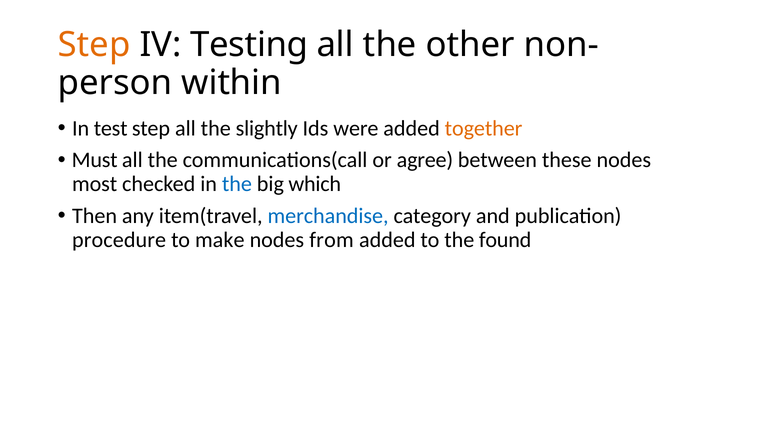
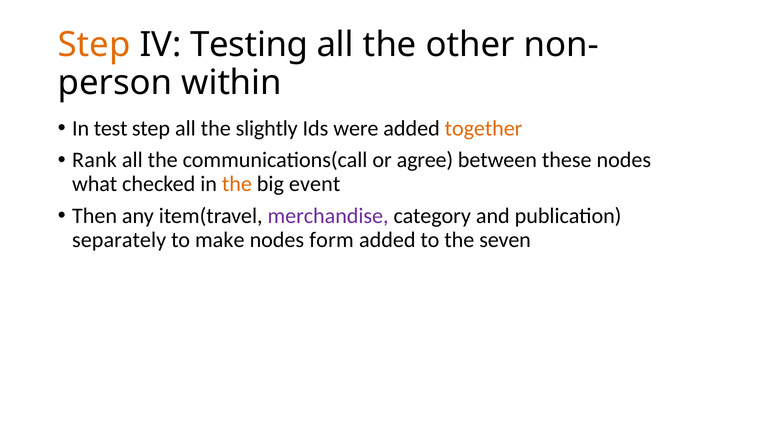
Must: Must -> Rank
most: most -> what
the at (237, 184) colour: blue -> orange
which: which -> event
merchandise colour: blue -> purple
procedure: procedure -> separately
from: from -> form
found: found -> seven
